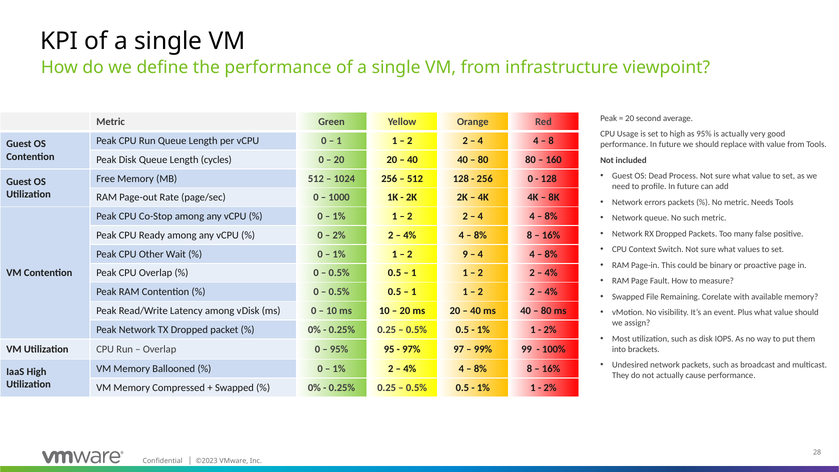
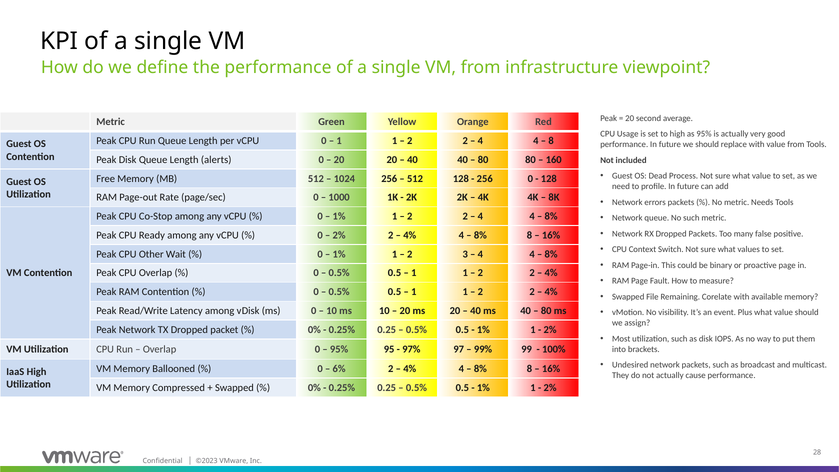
cycles: cycles -> alerts
9: 9 -> 3
1% at (339, 369): 1% -> 6%
